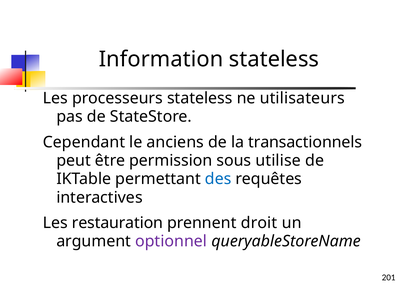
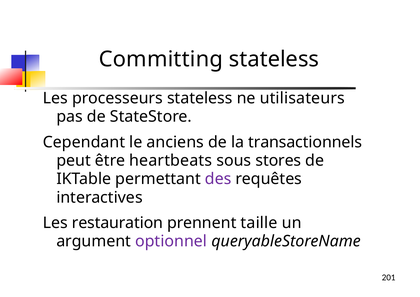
Information: Information -> Committing
permission: permission -> heartbeats
utilise: utilise -> stores
des colour: blue -> purple
droit: droit -> taille
